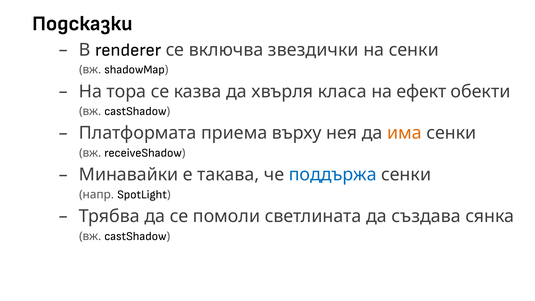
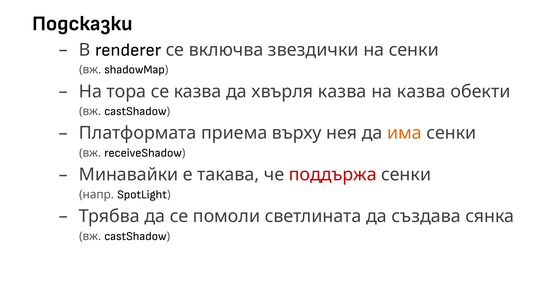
хвърля класа: класа -> казва
на ефект: ефект -> казва
поддържа colour: blue -> red
